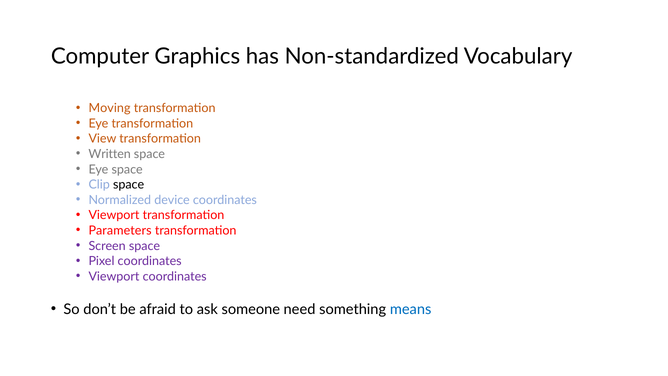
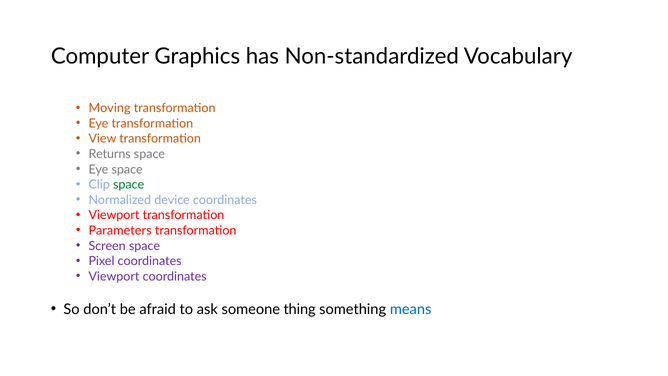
Written: Written -> Returns
space at (129, 185) colour: black -> green
need: need -> thing
